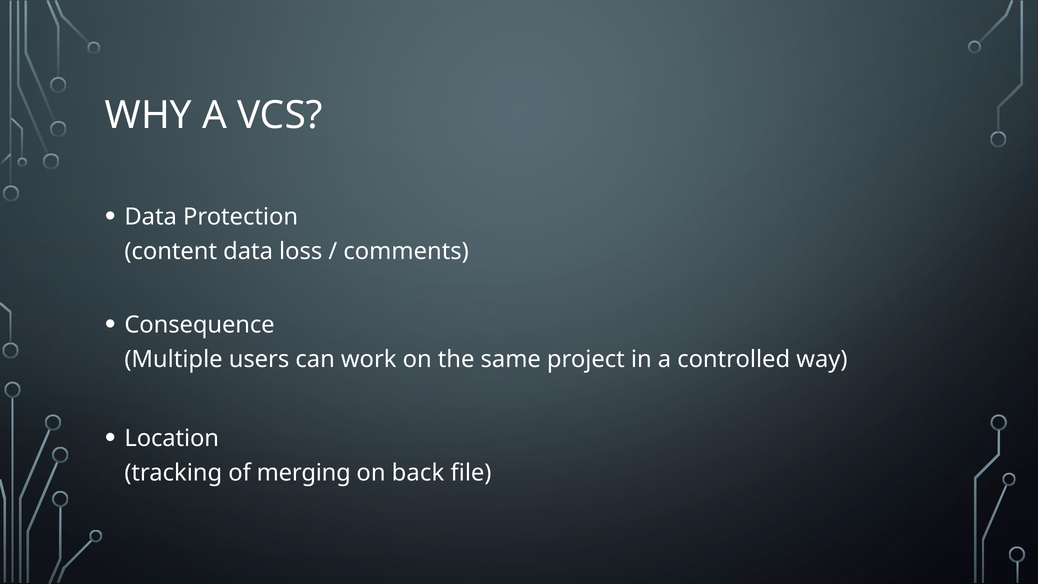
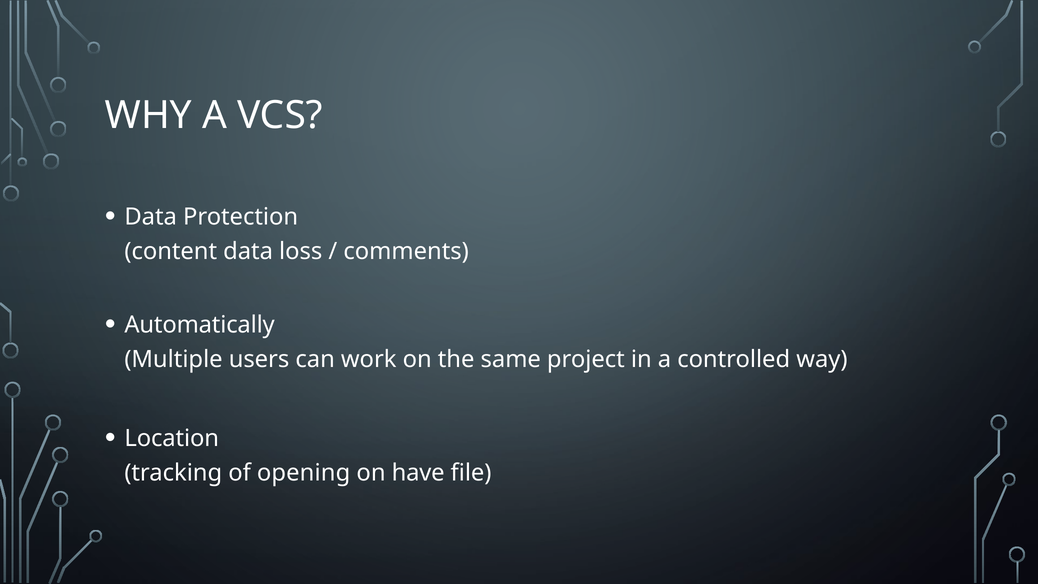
Consequence: Consequence -> Automatically
merging: merging -> opening
back: back -> have
